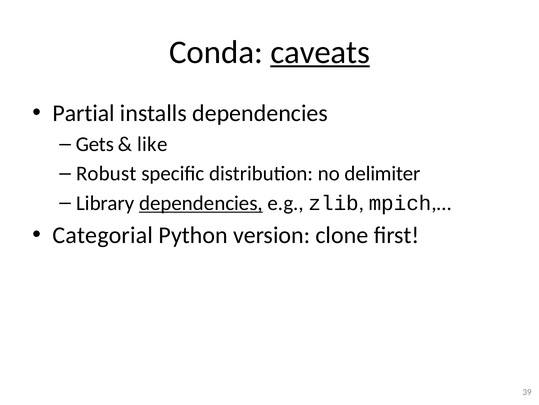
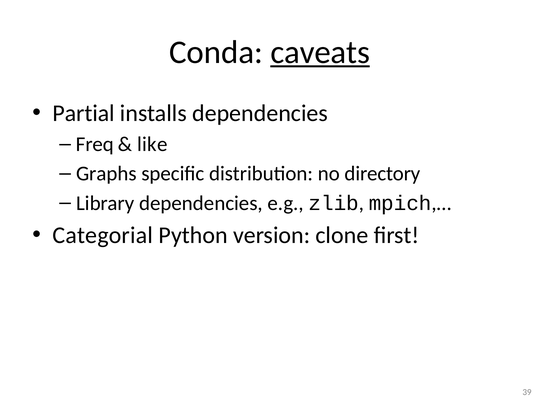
Gets: Gets -> Freq
Robust: Robust -> Graphs
delimiter: delimiter -> directory
dependencies at (201, 203) underline: present -> none
